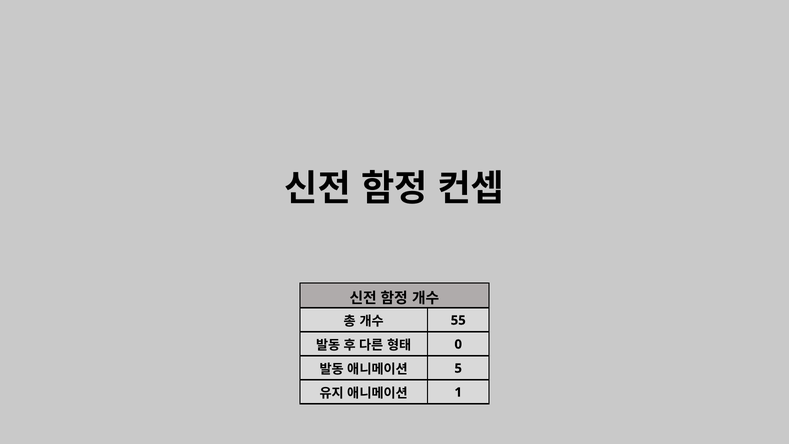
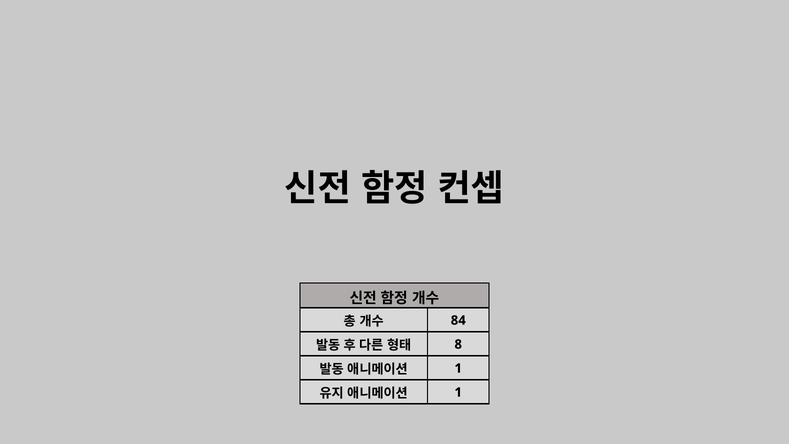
55: 55 -> 84
0: 0 -> 8
5 at (458, 368): 5 -> 1
